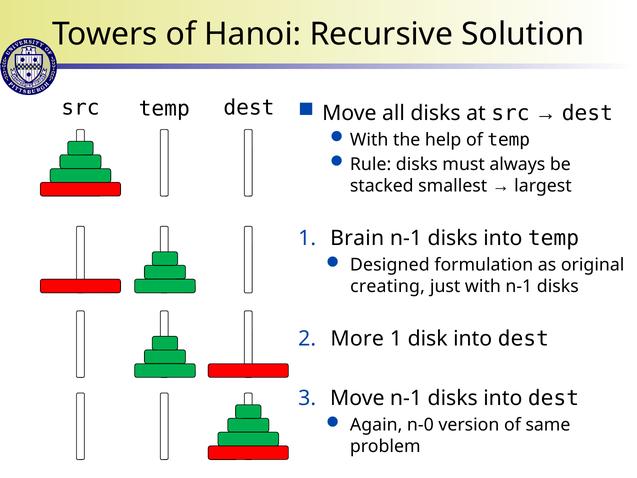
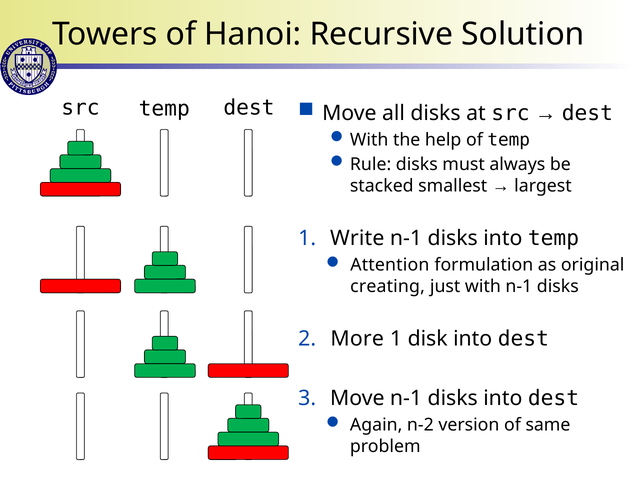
Brain: Brain -> Write
Designed: Designed -> Attention
n-0: n-0 -> n-2
